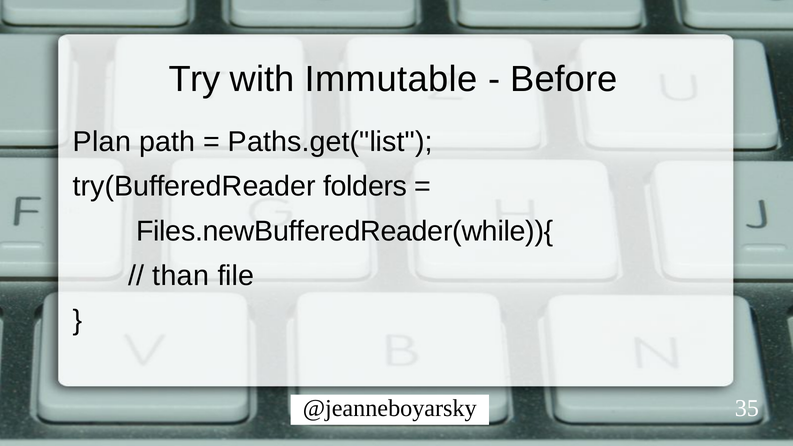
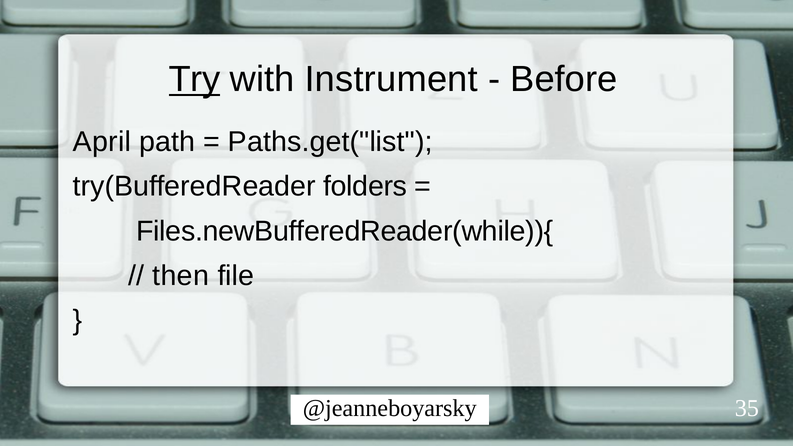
Try underline: none -> present
Immutable: Immutable -> Instrument
Plan: Plan -> April
than: than -> then
